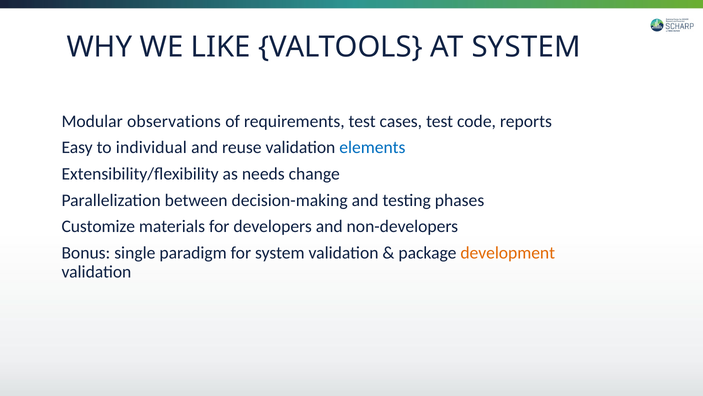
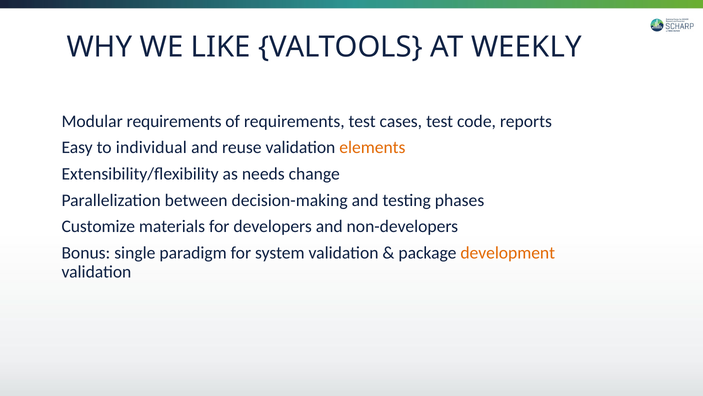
AT SYSTEM: SYSTEM -> WEEKLY
Modular observations: observations -> requirements
elements colour: blue -> orange
